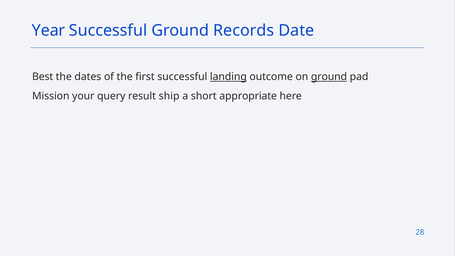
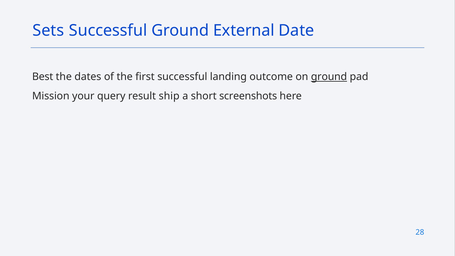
Year: Year -> Sets
Records: Records -> External
landing underline: present -> none
appropriate: appropriate -> screenshots
